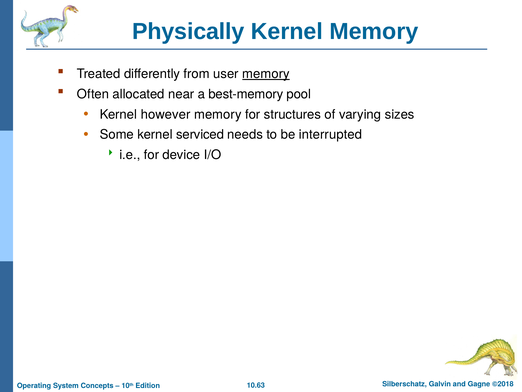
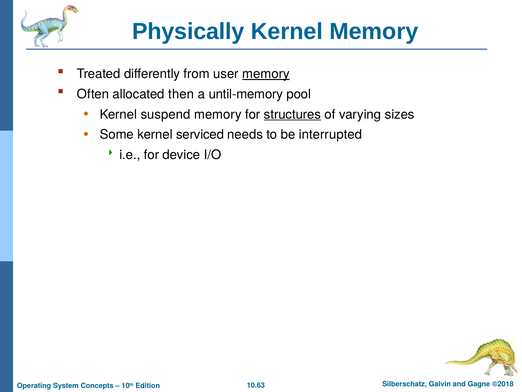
near: near -> then
best-memory: best-memory -> until-memory
however: however -> suspend
structures underline: none -> present
